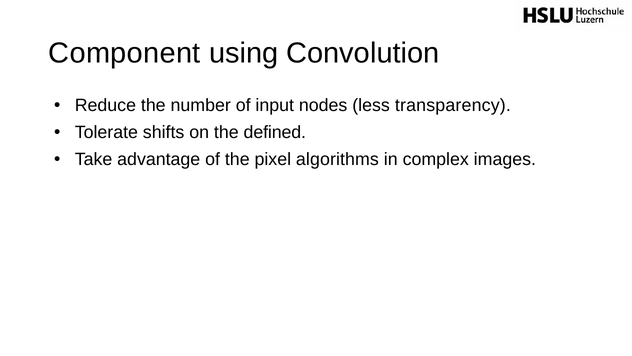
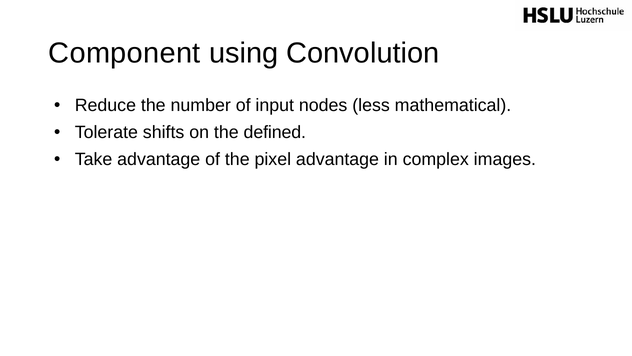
transparency: transparency -> mathematical
pixel algorithms: algorithms -> advantage
